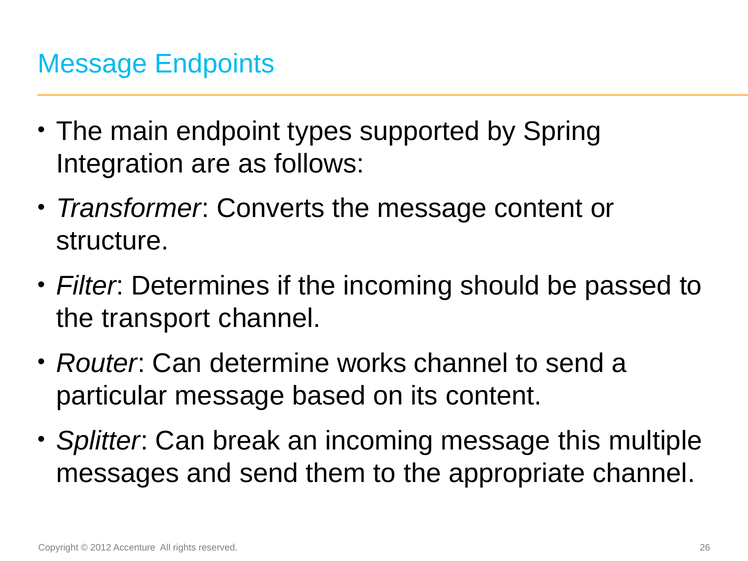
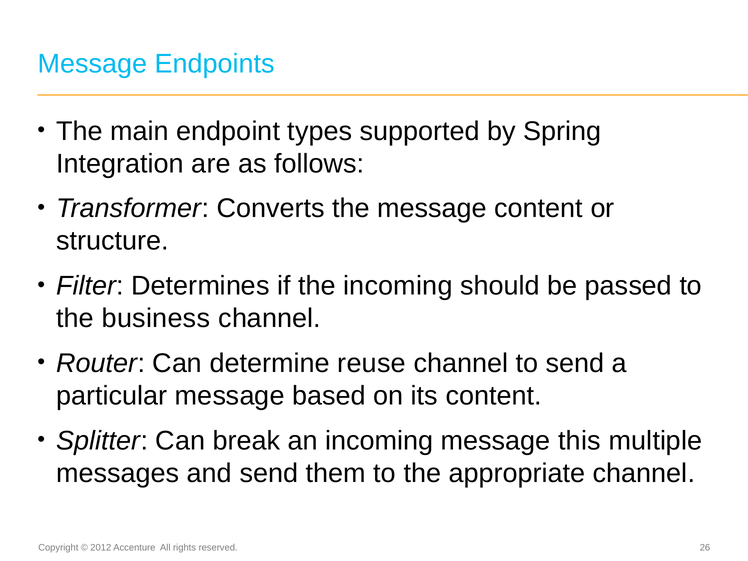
transport: transport -> business
works: works -> reuse
